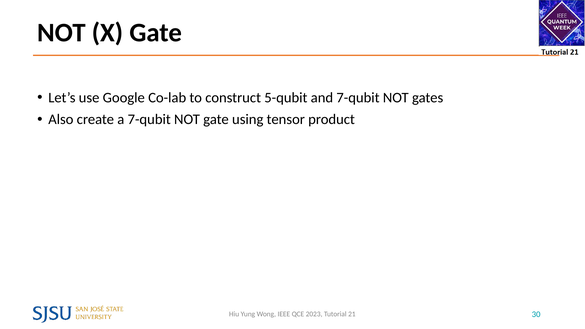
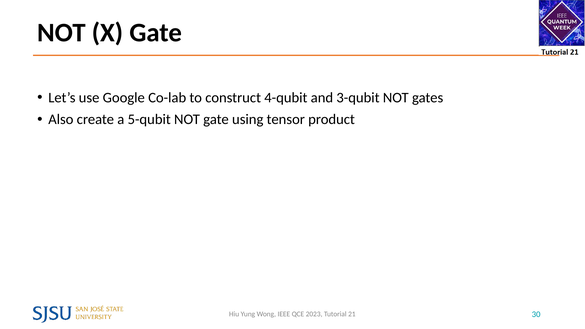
5-qubit: 5-qubit -> 4-qubit
and 7-qubit: 7-qubit -> 3-qubit
a 7-qubit: 7-qubit -> 5-qubit
